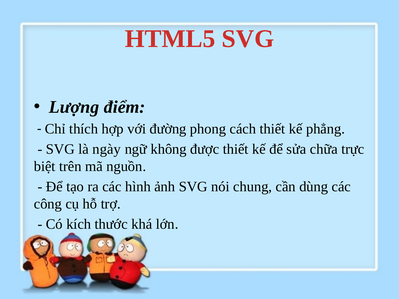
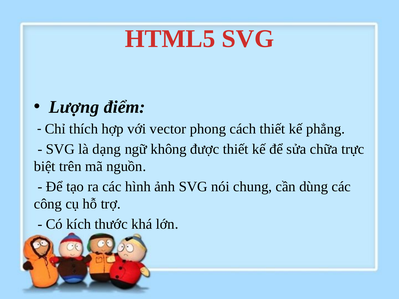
đường: đường -> vector
ngày: ngày -> dạng
